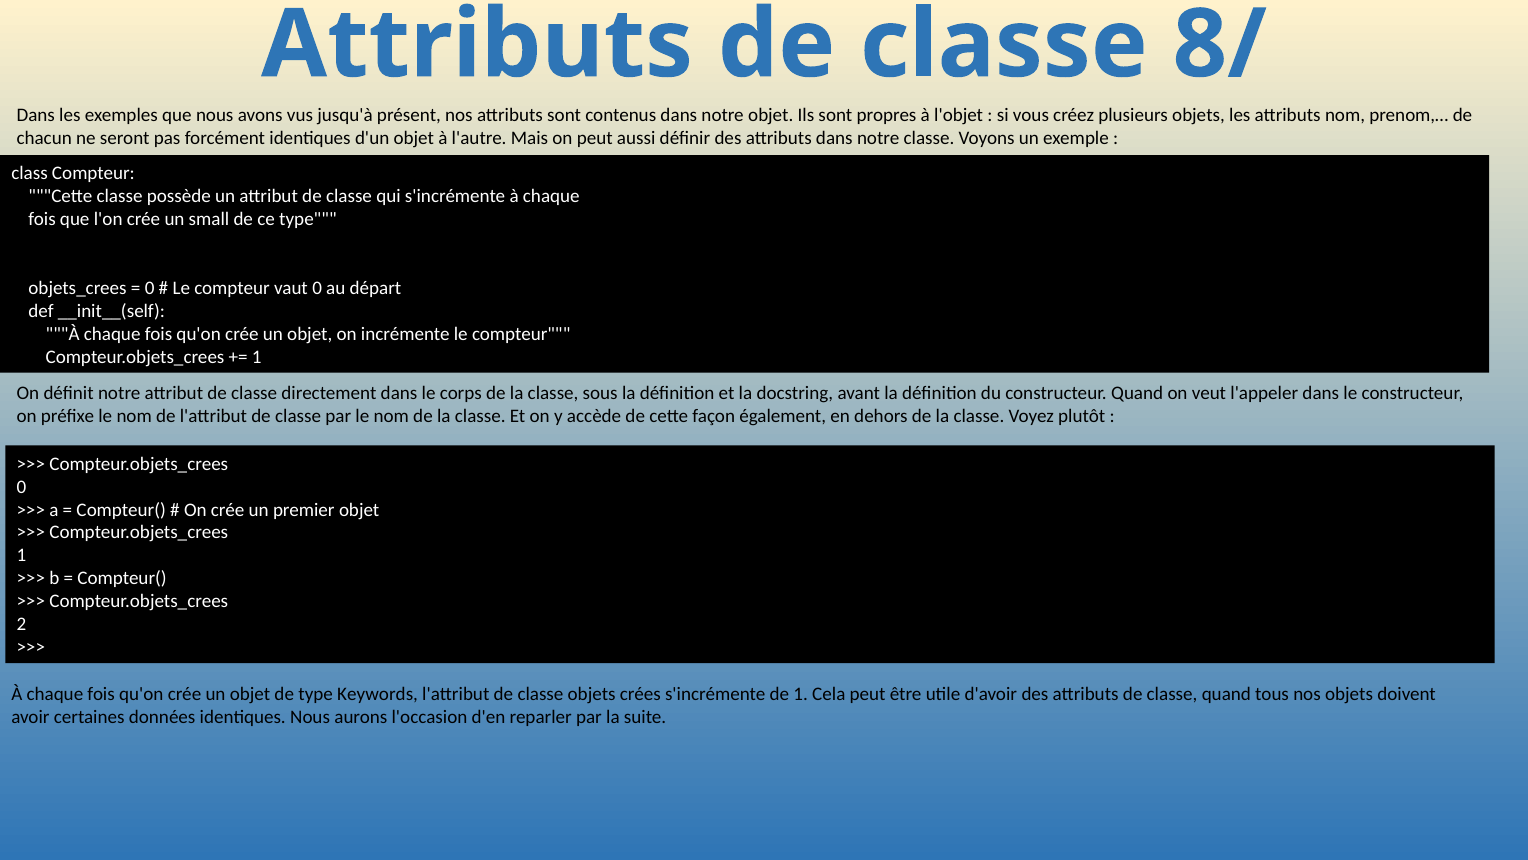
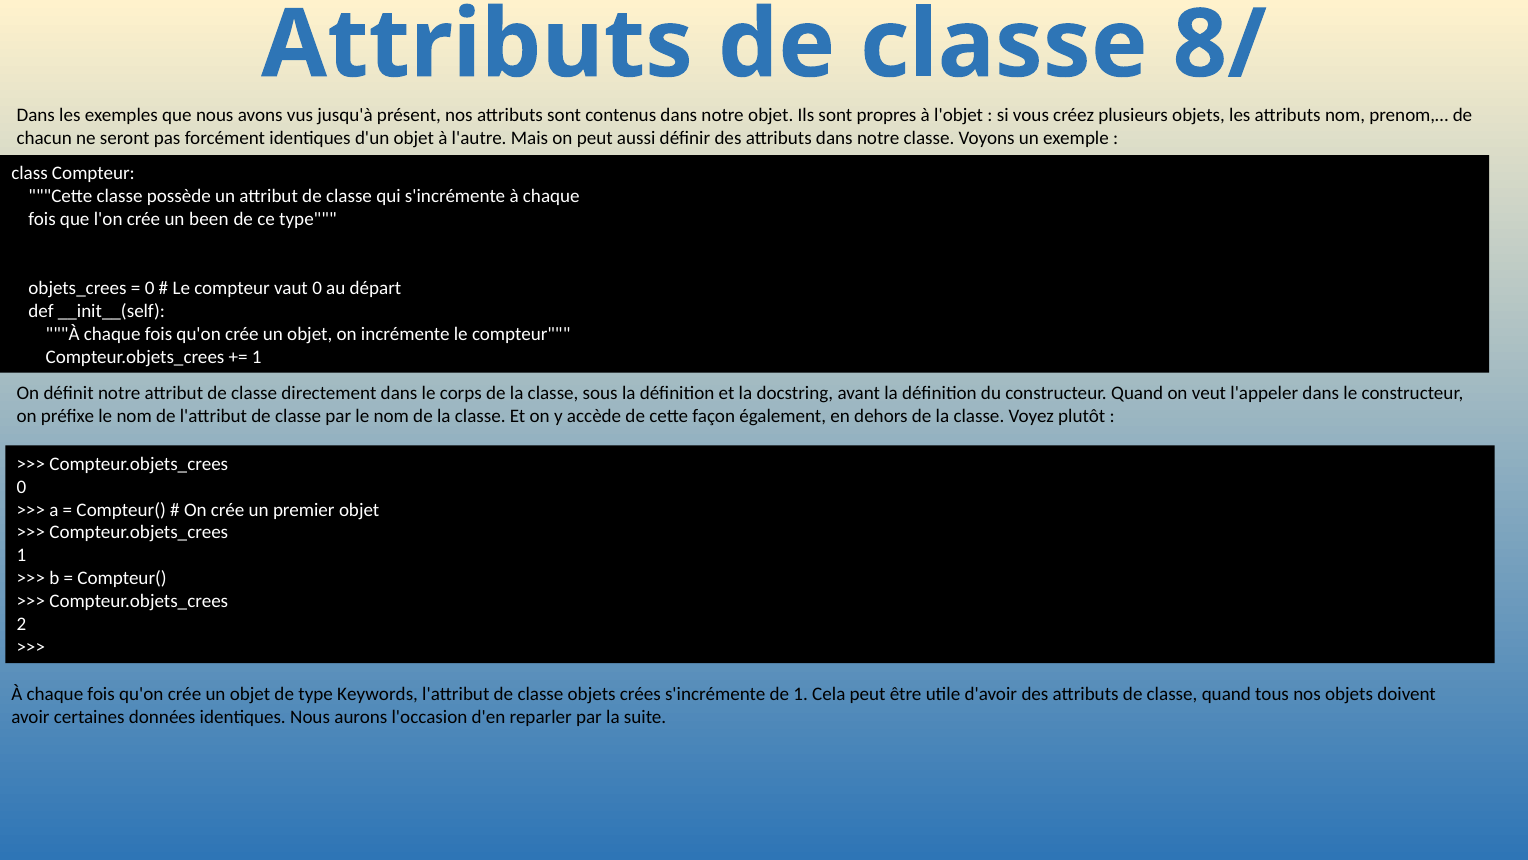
small: small -> been
